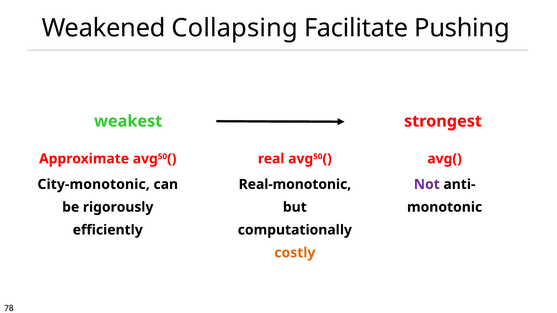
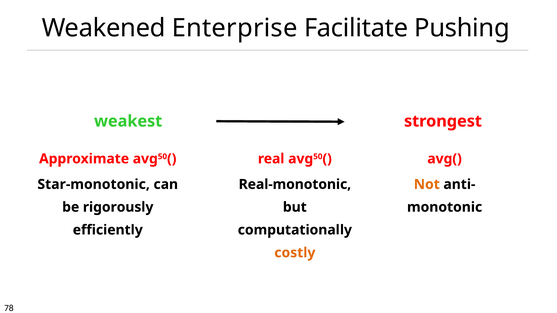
Collapsing: Collapsing -> Enterprise
City-monotonic: City-monotonic -> Star-monotonic
Not colour: purple -> orange
